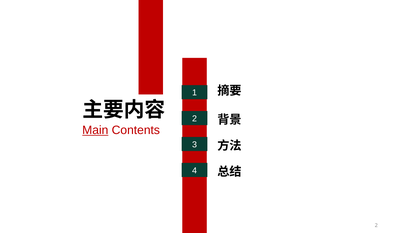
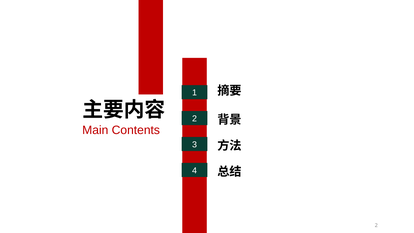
Main underline: present -> none
